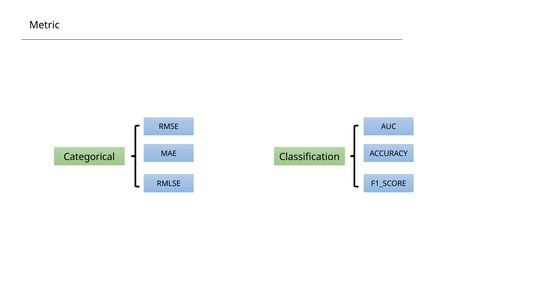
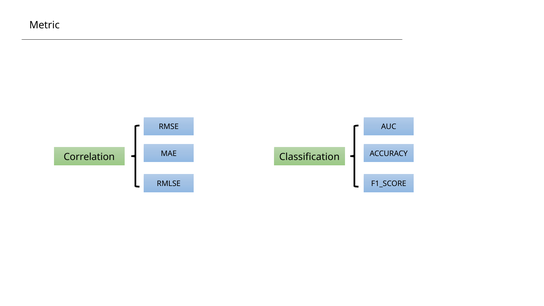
Categorical: Categorical -> Correlation
